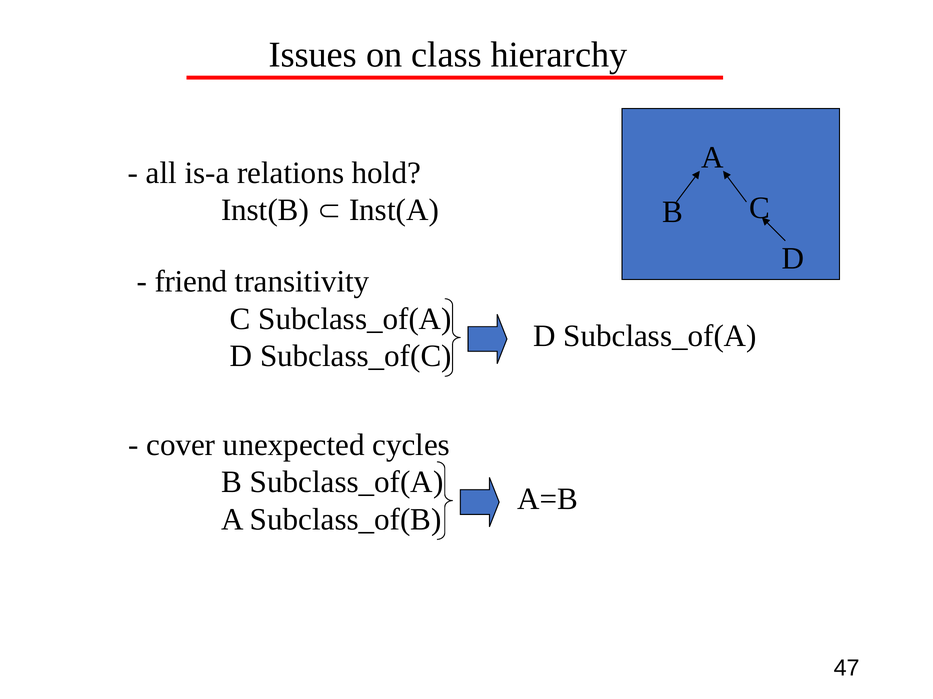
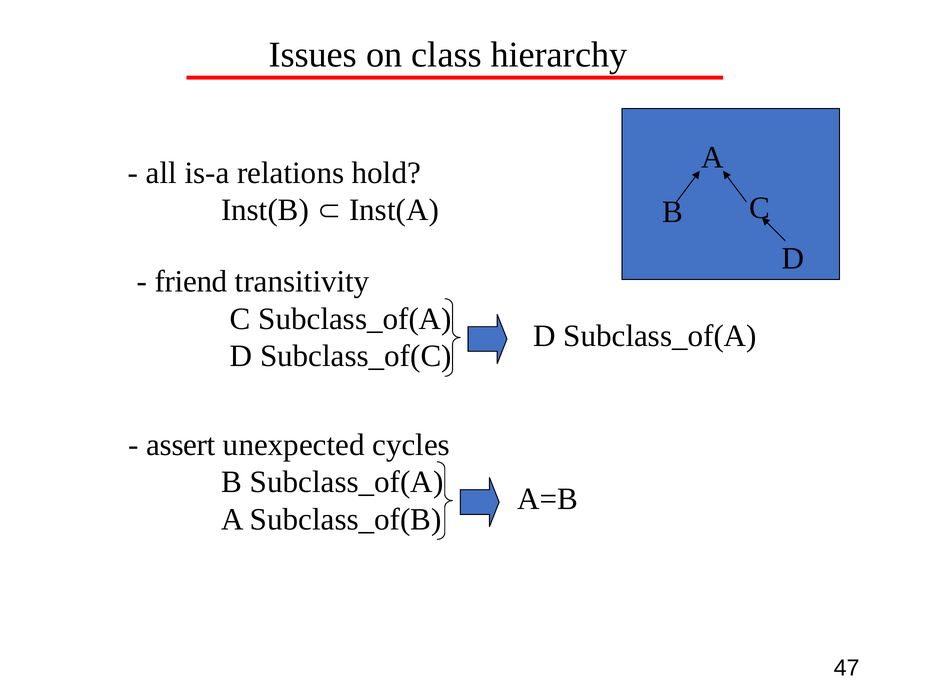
cover: cover -> assert
